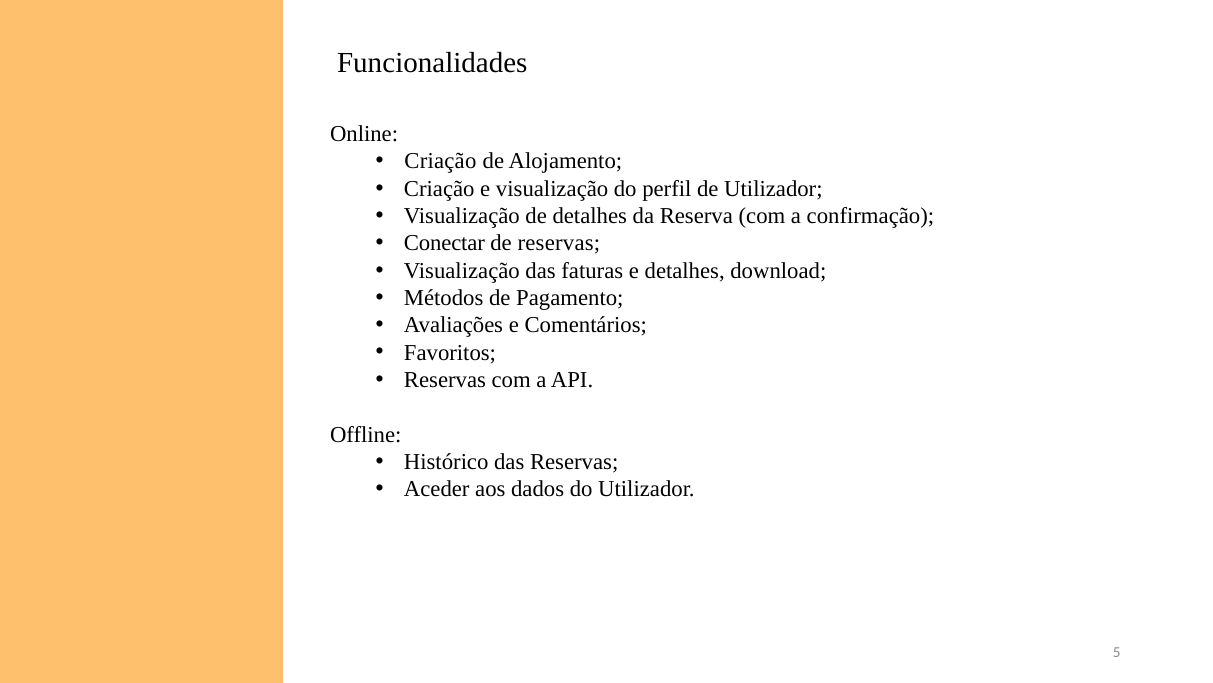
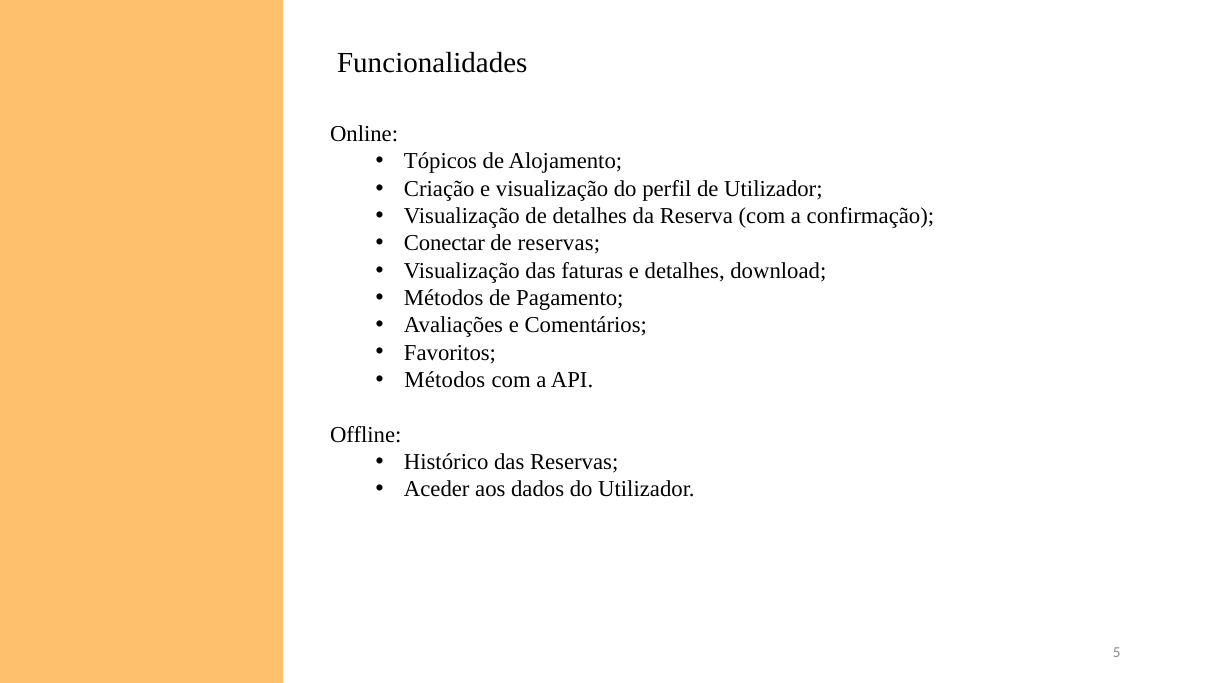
Criação at (440, 161): Criação -> Tópicos
Reservas at (445, 380): Reservas -> Métodos
